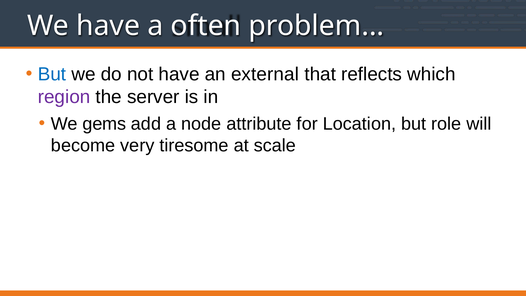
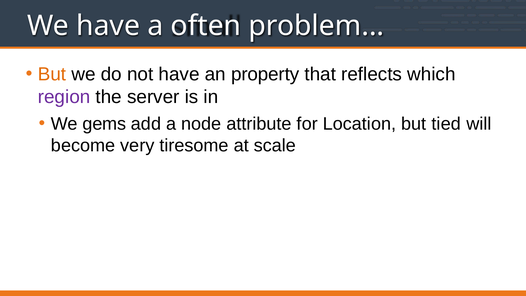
But at (52, 74) colour: blue -> orange
external: external -> property
role: role -> tied
